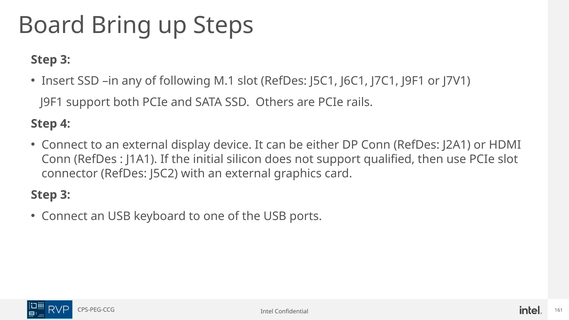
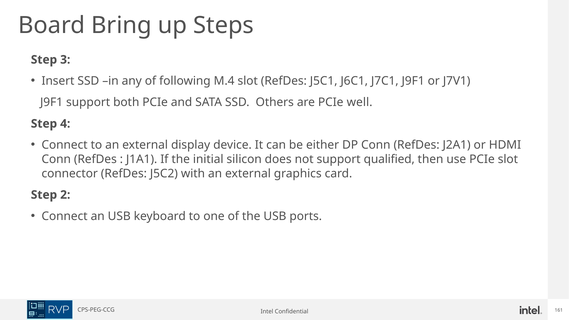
M.1: M.1 -> M.4
rails: rails -> well
3 at (65, 195): 3 -> 2
